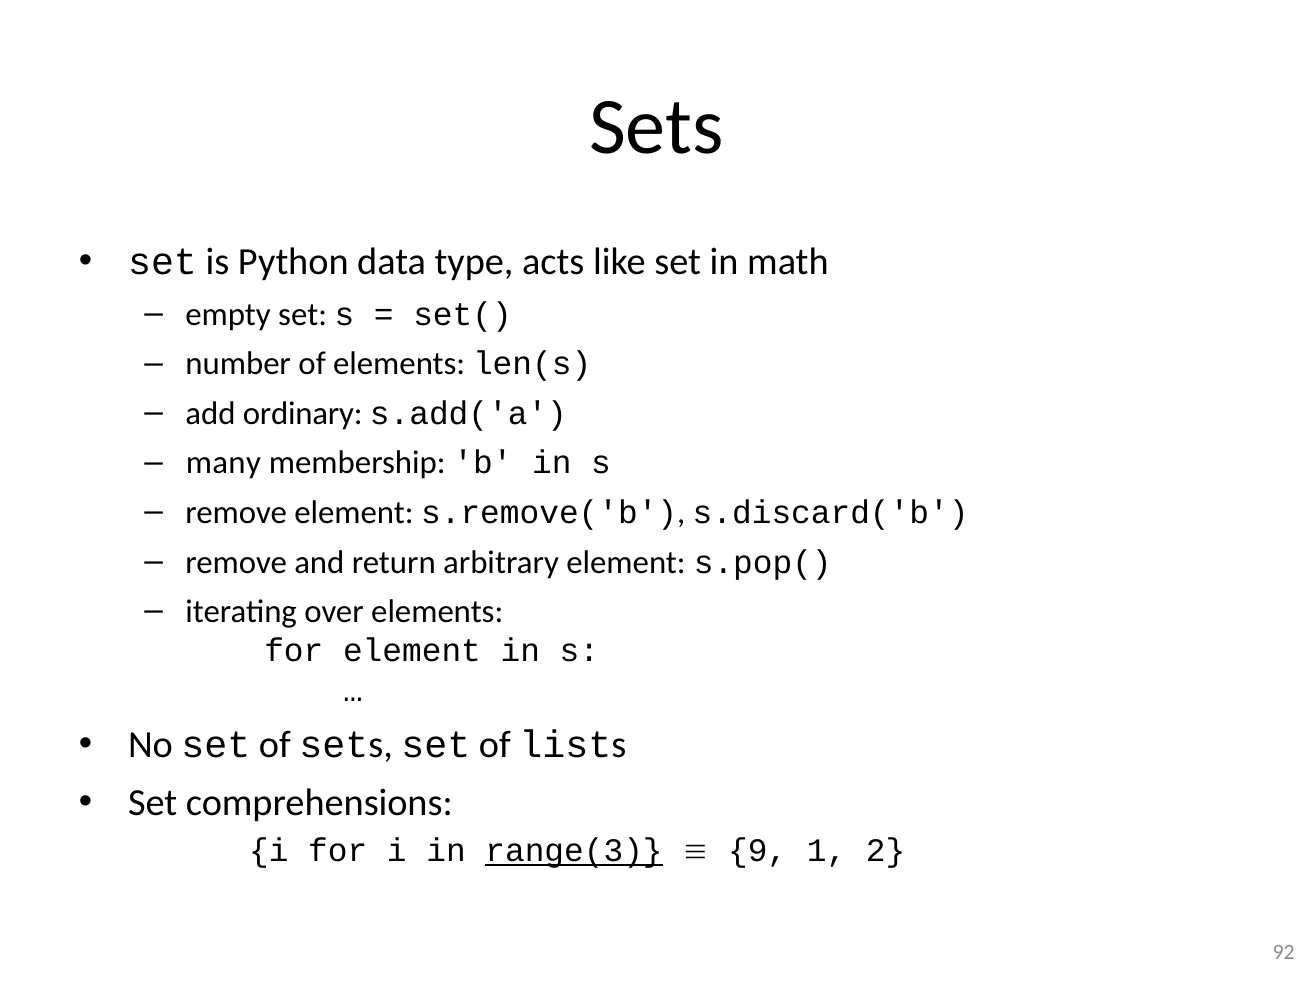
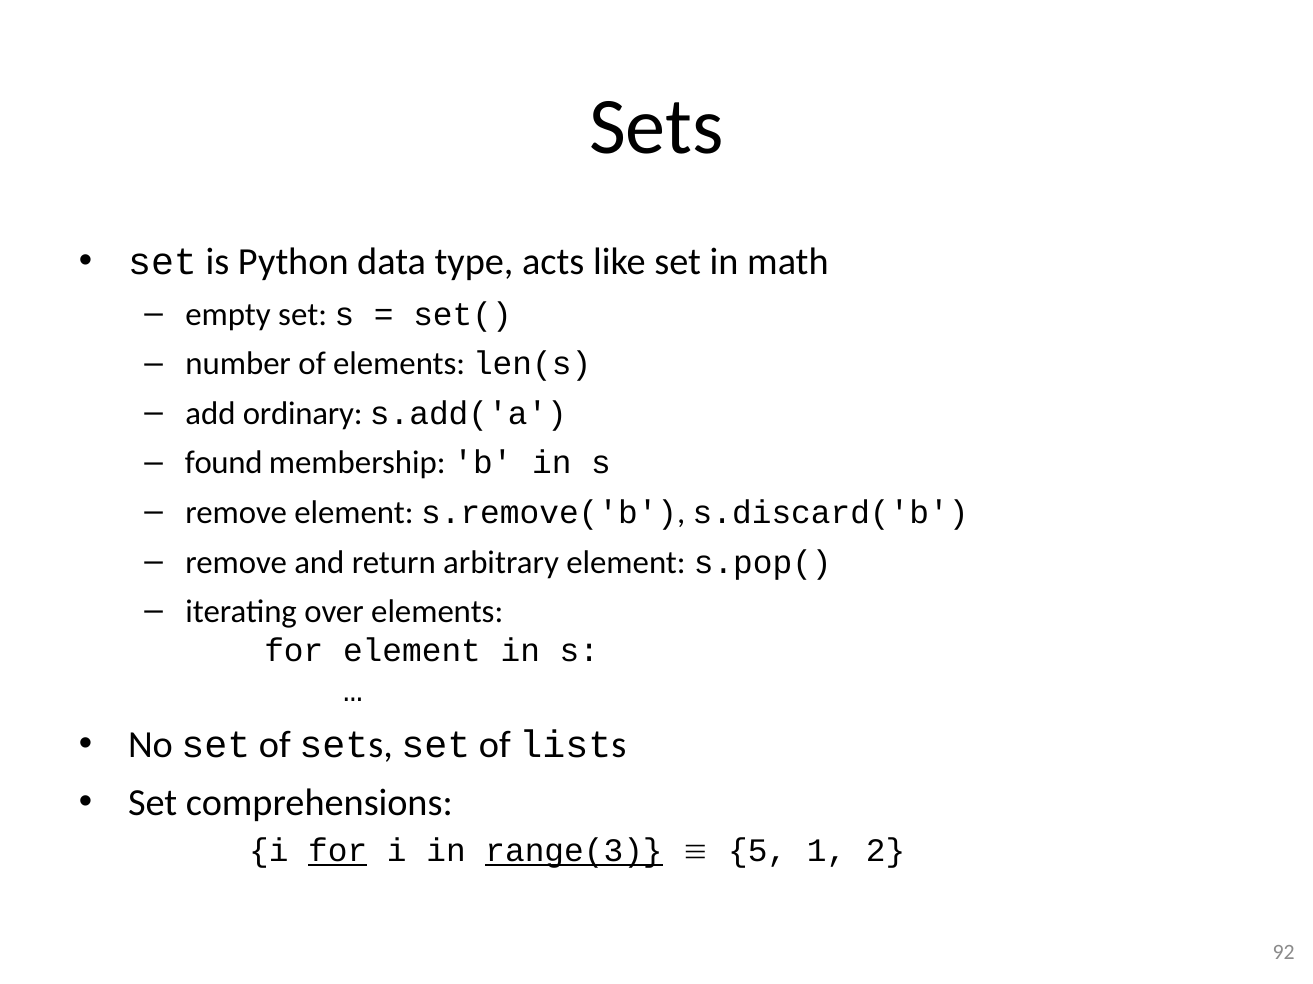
many: many -> found
for at (338, 851) underline: none -> present
9: 9 -> 5
